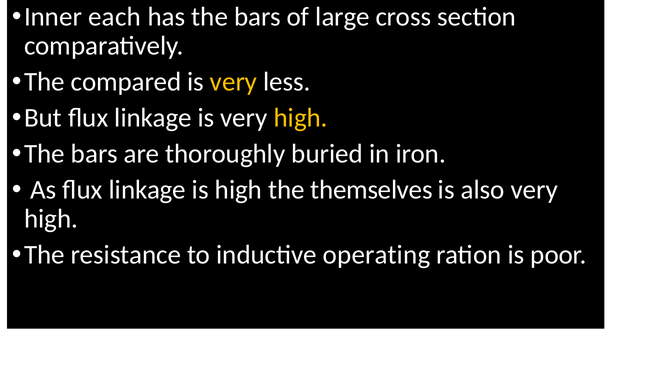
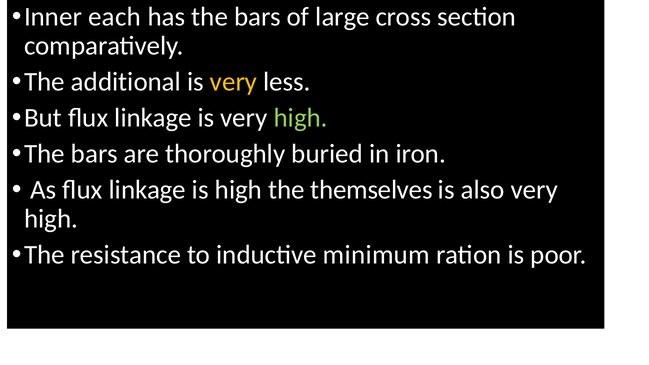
compared: compared -> additional
high at (301, 118) colour: yellow -> light green
operating: operating -> minimum
